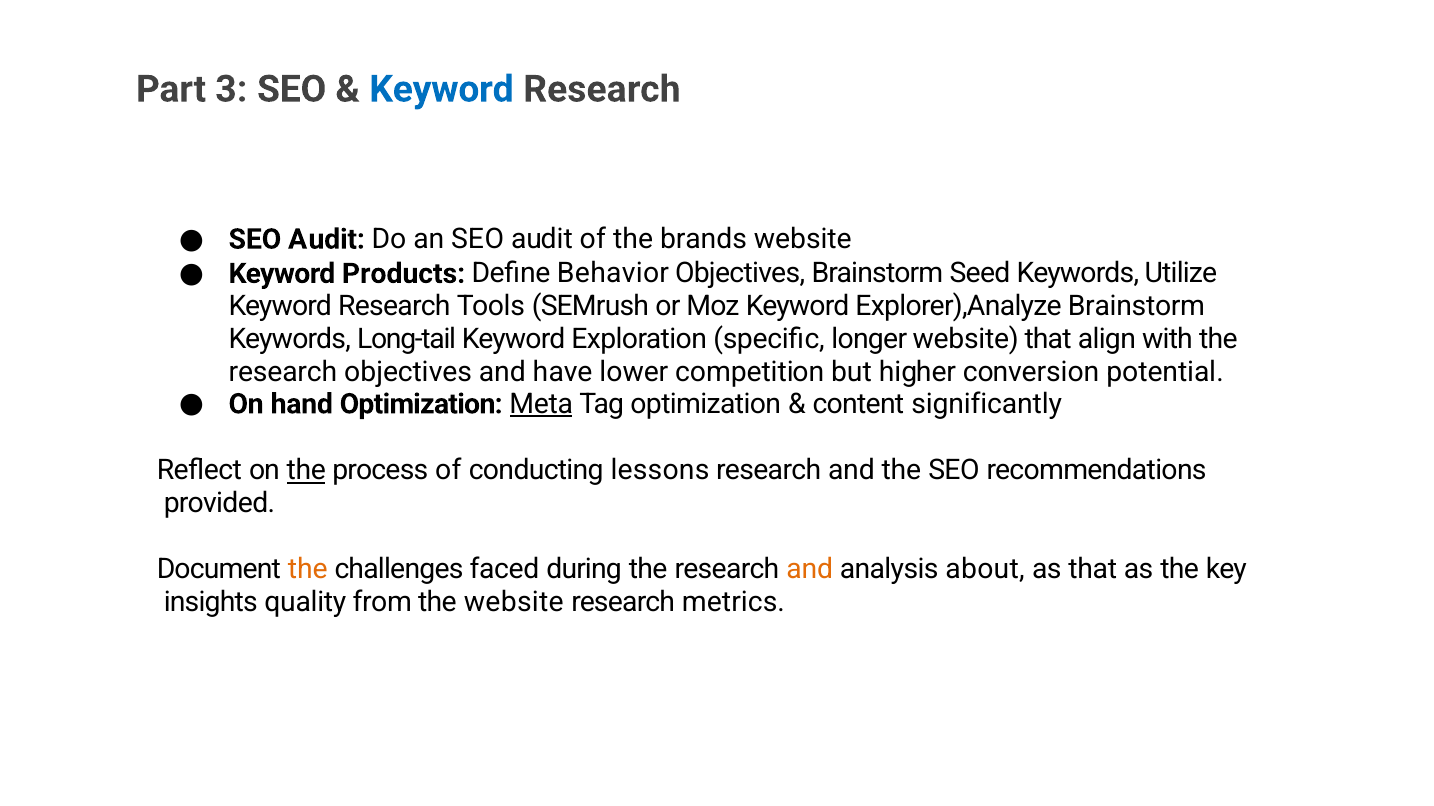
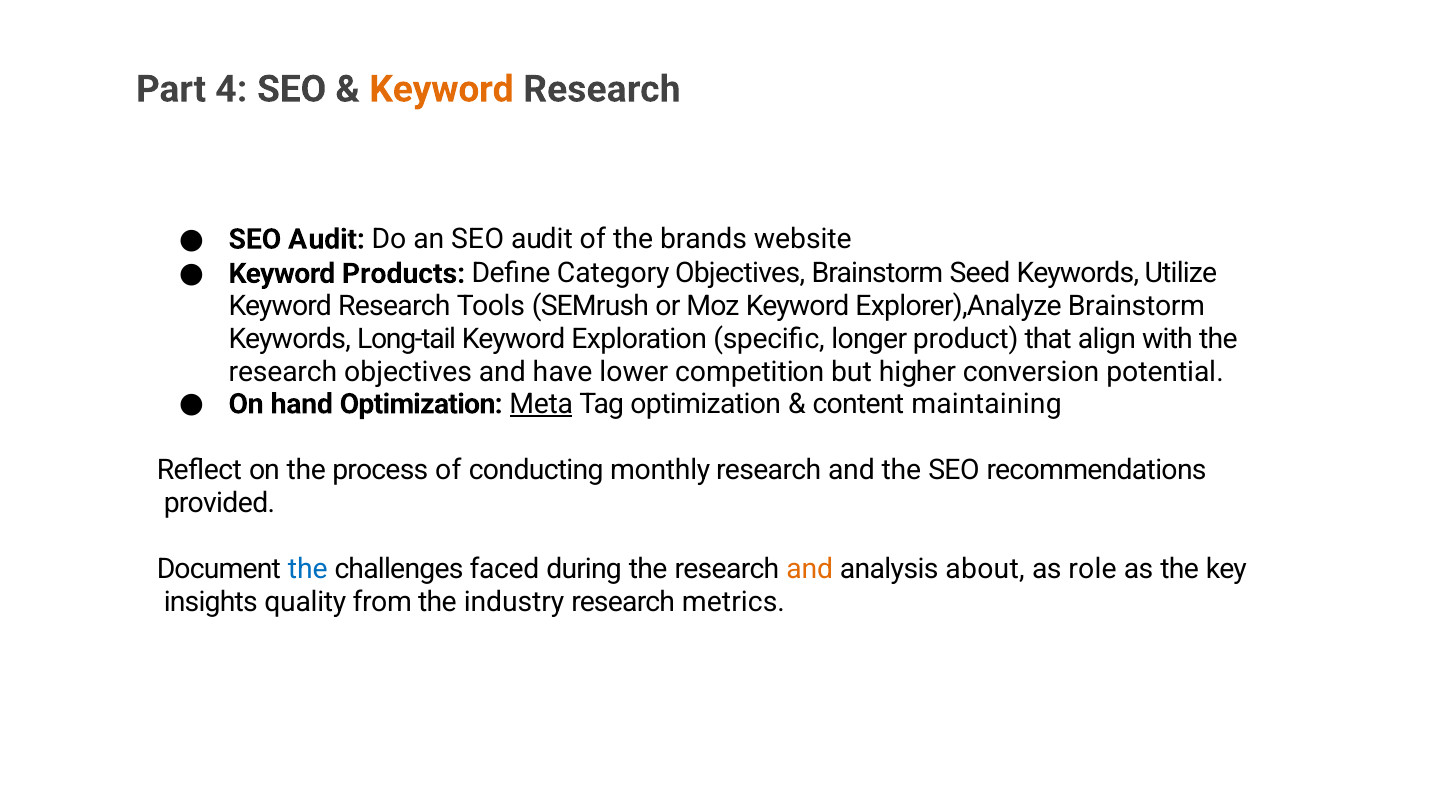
3: 3 -> 4
Keyword at (441, 89) colour: blue -> orange
Behavior: Behavior -> Category
longer website: website -> product
significantly: significantly -> maintaining
the at (306, 471) underline: present -> none
lessons: lessons -> monthly
the at (308, 569) colour: orange -> blue
as that: that -> role
the website: website -> industry
